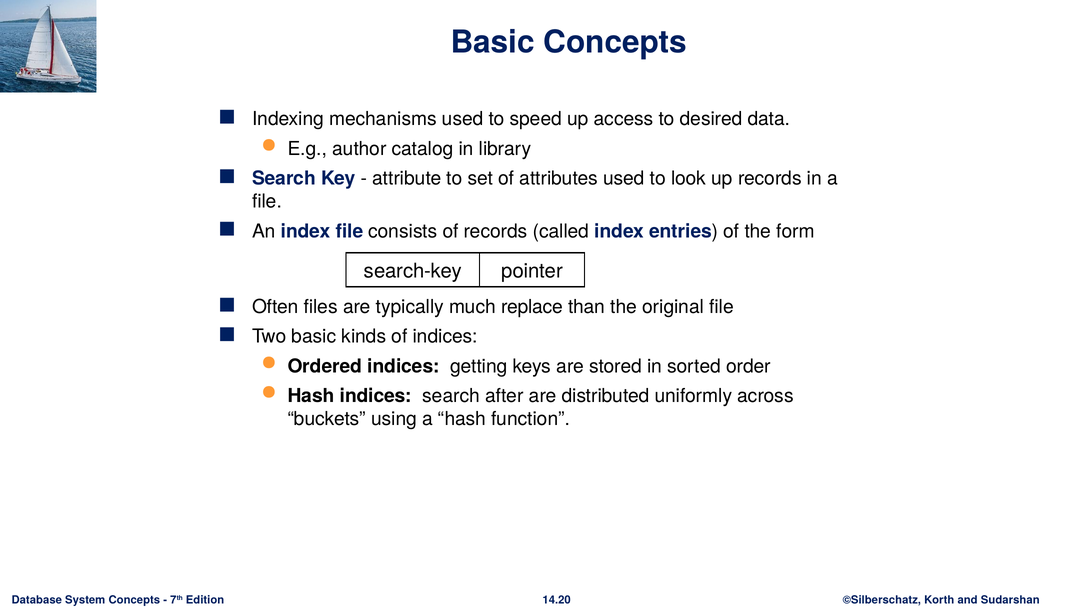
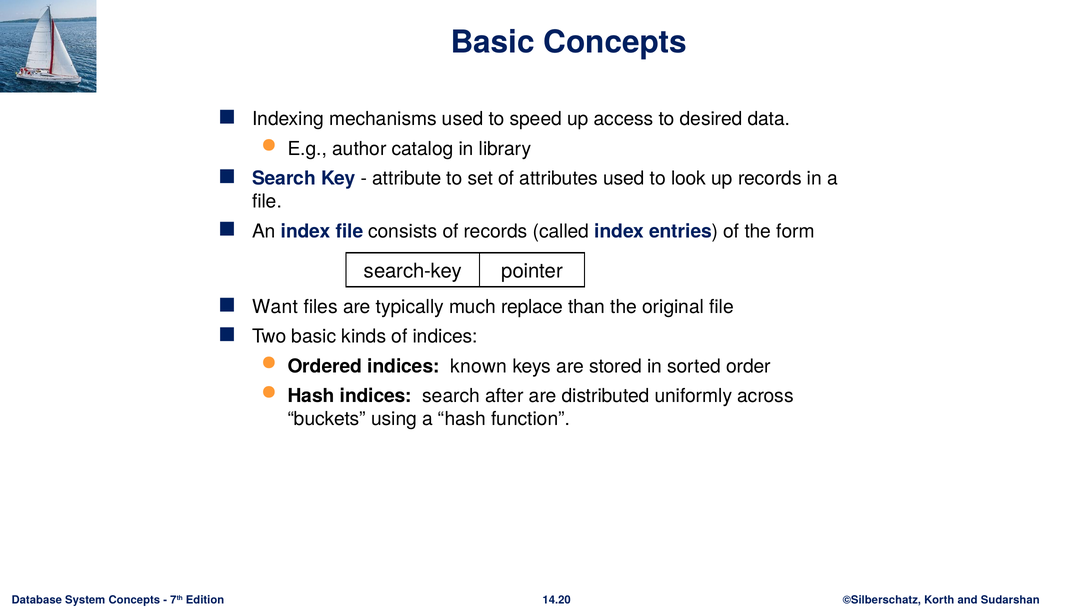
Often: Often -> Want
getting: getting -> known
